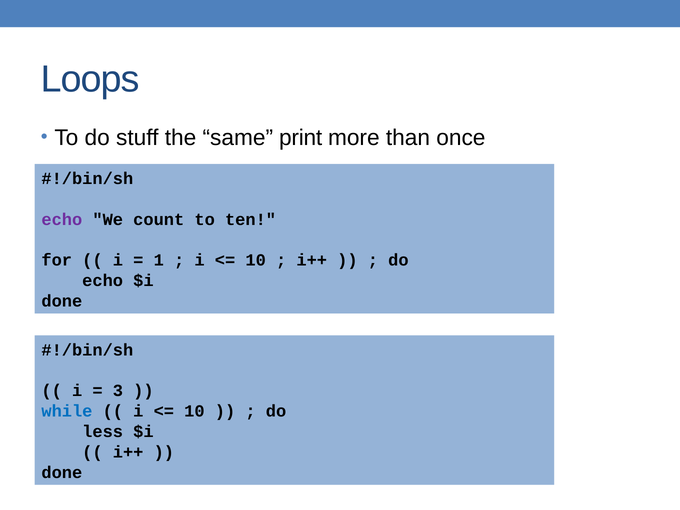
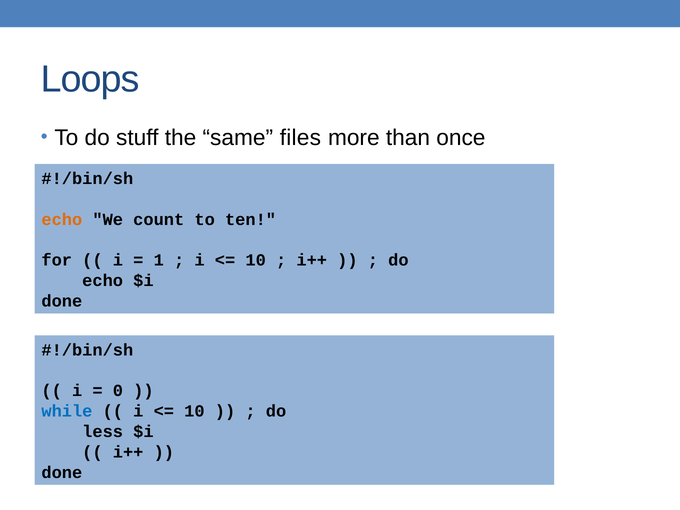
print: print -> files
echo at (62, 219) colour: purple -> orange
3: 3 -> 0
